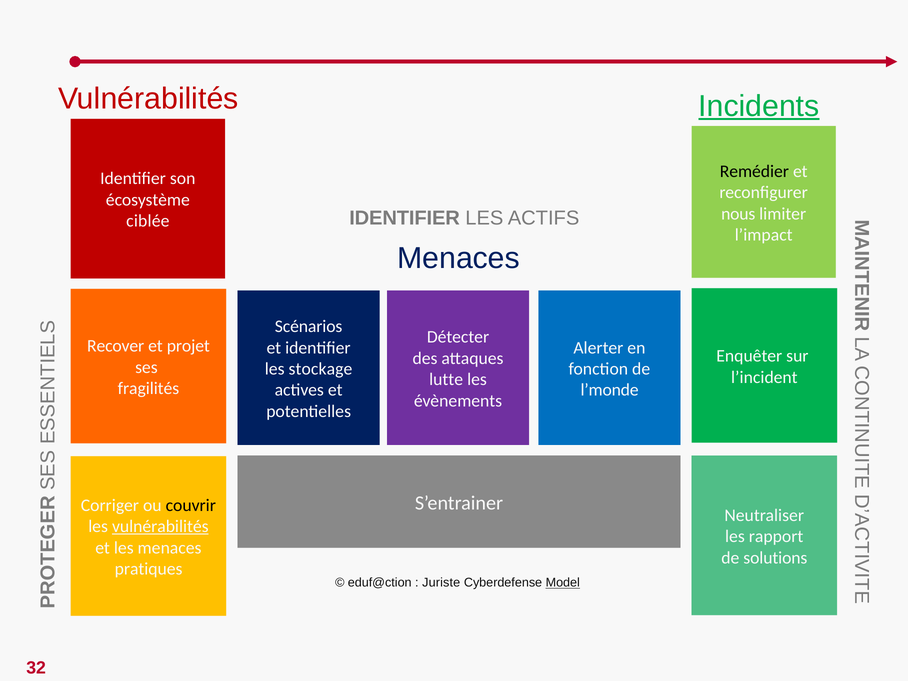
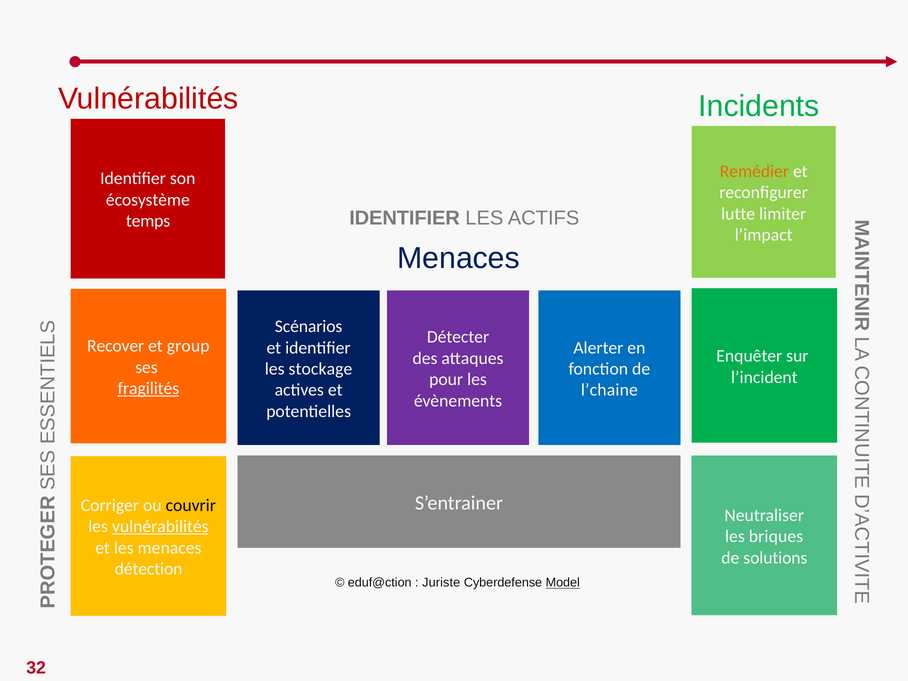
Incidents underline: present -> none
Remédier colour: black -> orange
nous at (738, 214): nous -> lutte
ciblée: ciblée -> temps
projet: projet -> group
lutte at (446, 379): lutte -> pour
fragilités underline: none -> present
l’monde: l’monde -> l’chaine
rapport: rapport -> briques
pratiques: pratiques -> détection
